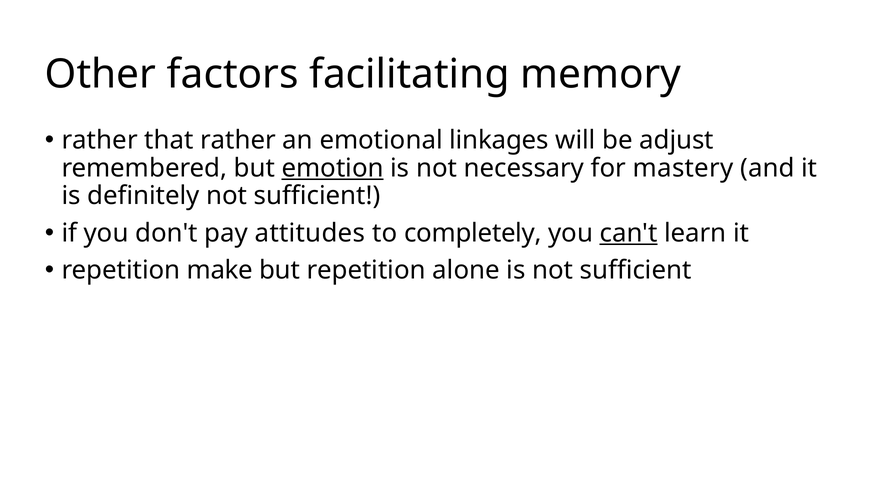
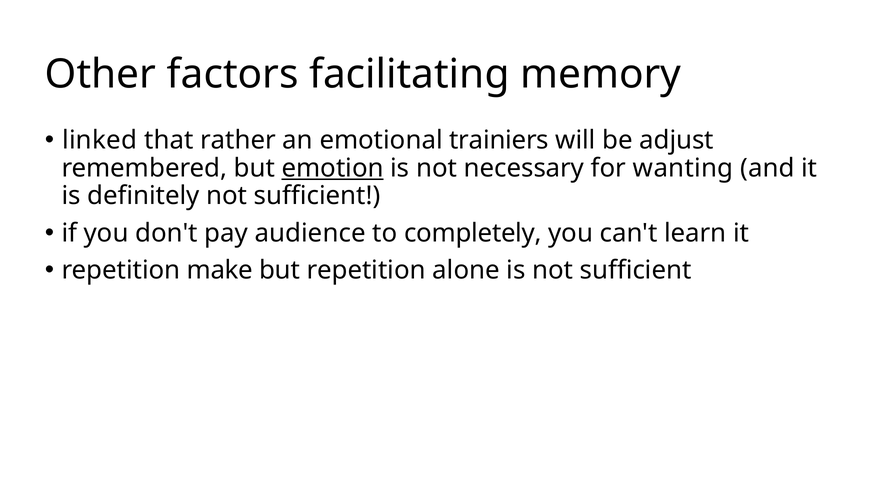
rather at (100, 140): rather -> linked
linkages: linkages -> trainiers
for mastery: mastery -> wanting
attitudes: attitudes -> audience
can't underline: present -> none
